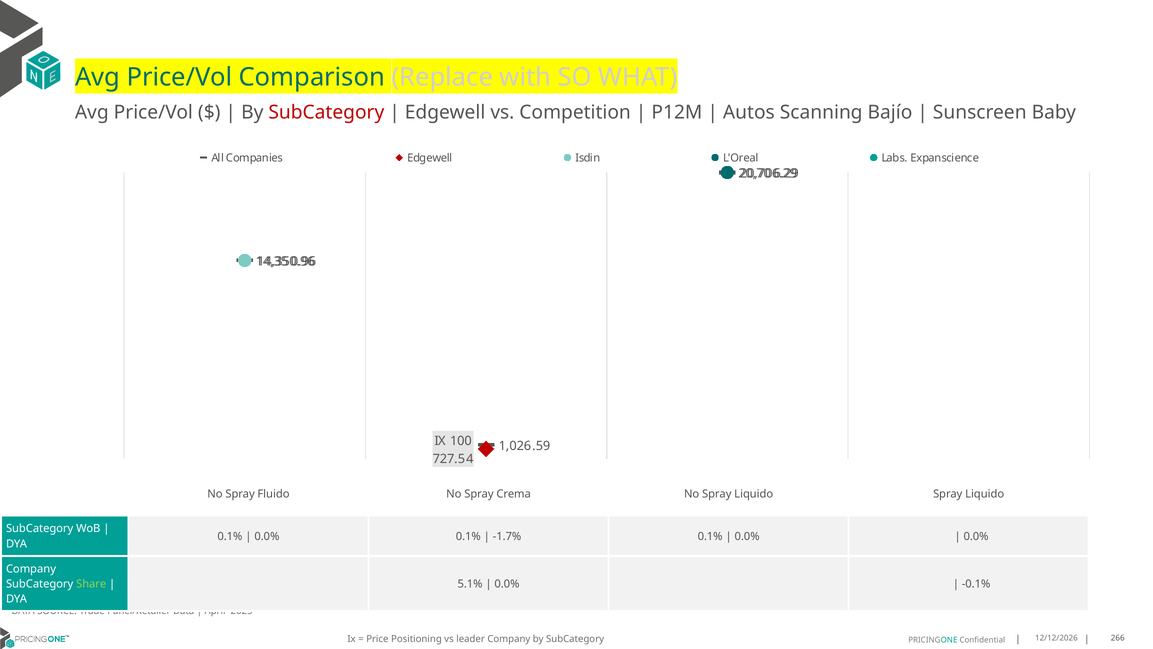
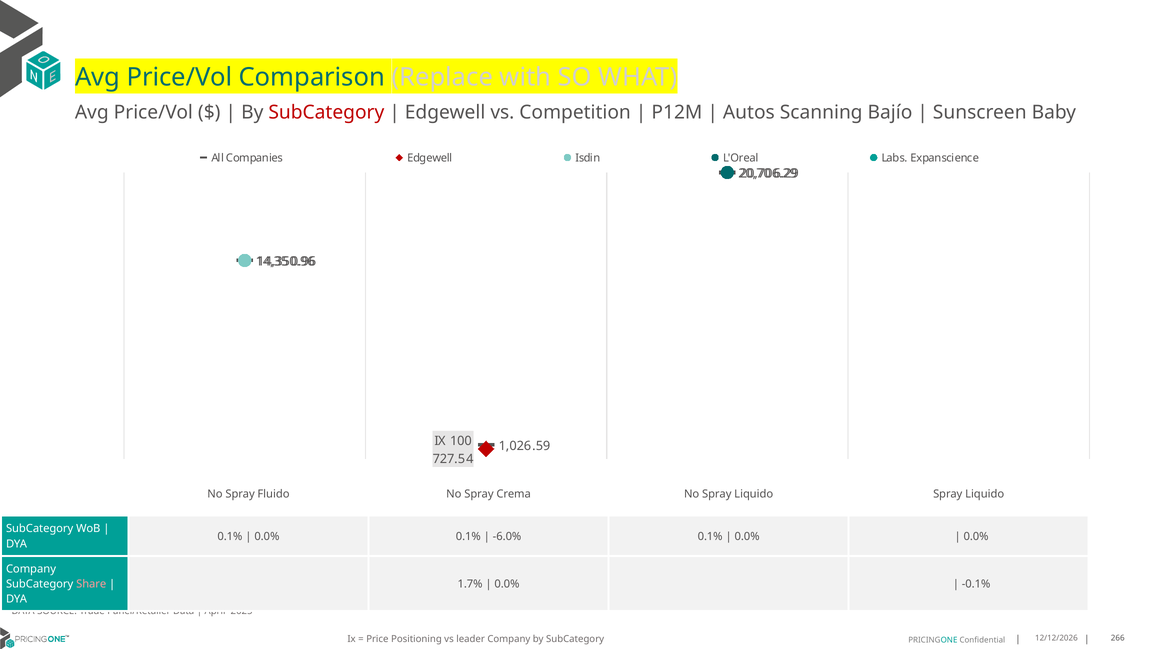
-1.7%: -1.7% -> -6.0%
Share colour: light green -> pink
5.1%: 5.1% -> 1.7%
